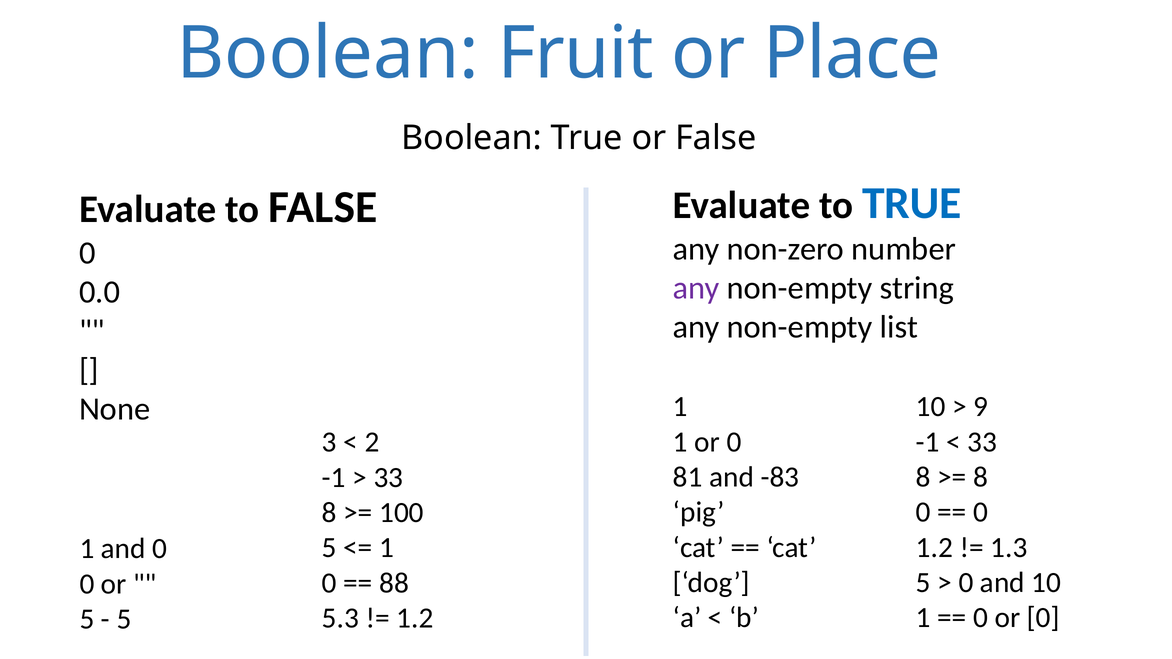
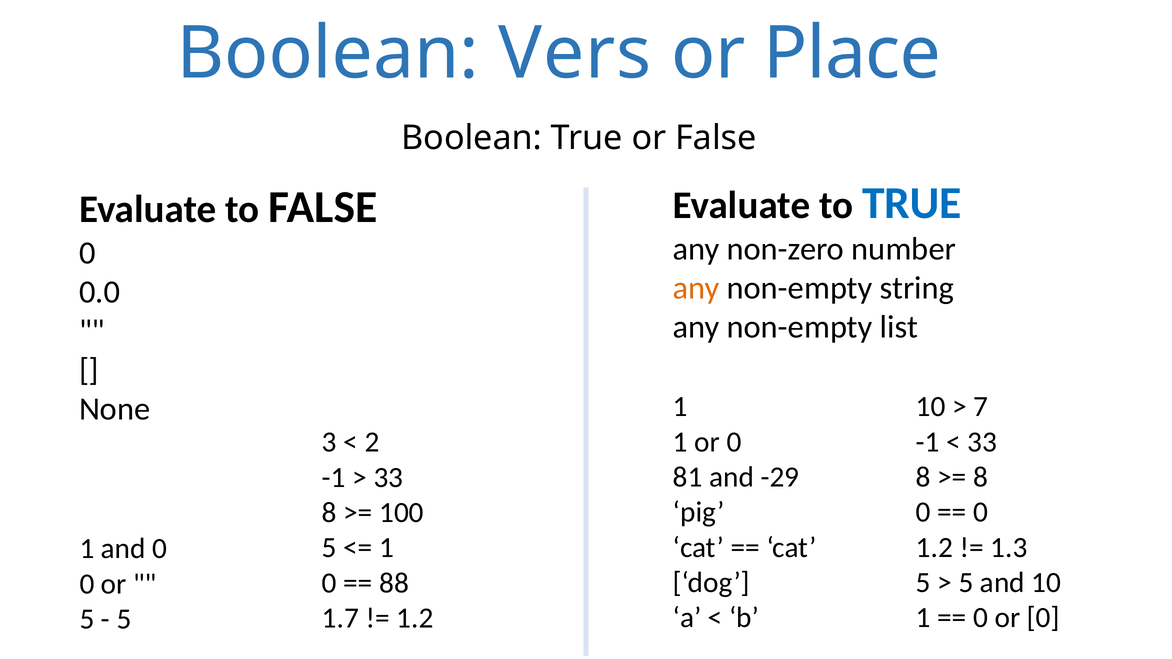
Fruit: Fruit -> Vers
any at (696, 288) colour: purple -> orange
9: 9 -> 7
-83: -83 -> -29
0 at (966, 583): 0 -> 5
5.3: 5.3 -> 1.7
